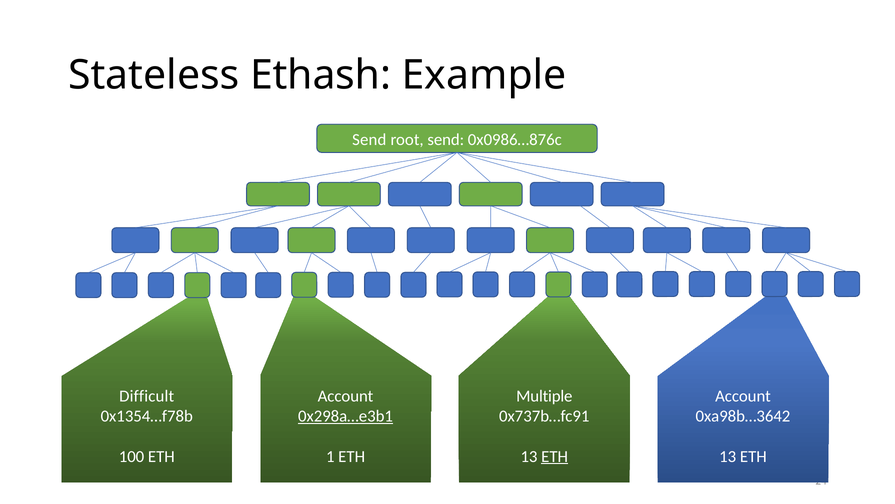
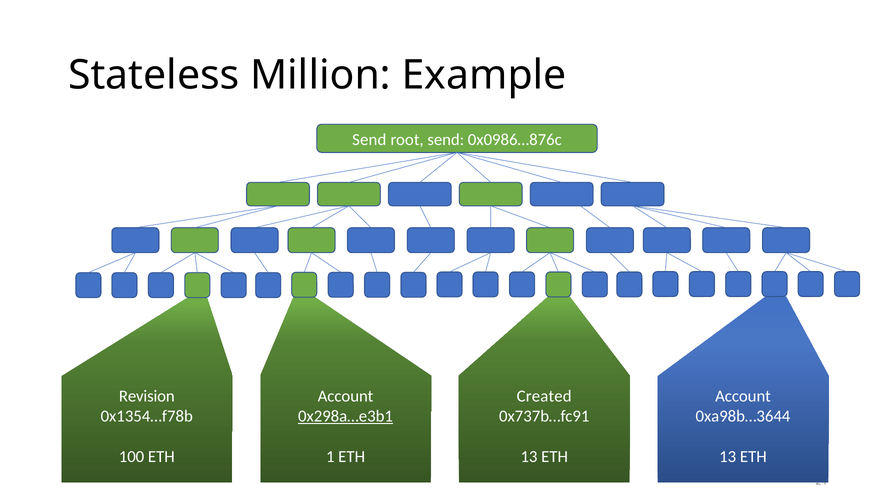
Ethash: Ethash -> Million
Difficult: Difficult -> Revision
Multiple: Multiple -> Created
0xa98b…3642: 0xa98b…3642 -> 0xa98b…3644
ETH at (555, 456) underline: present -> none
